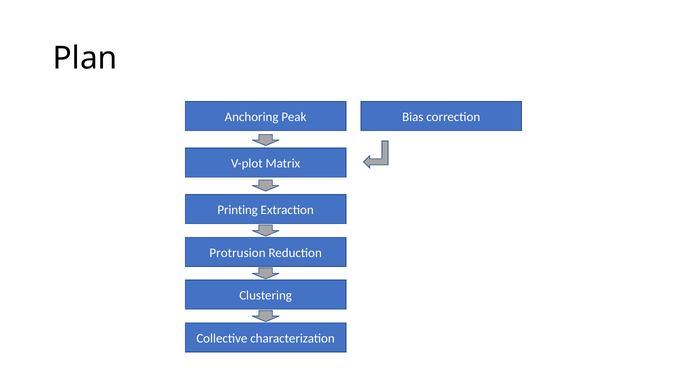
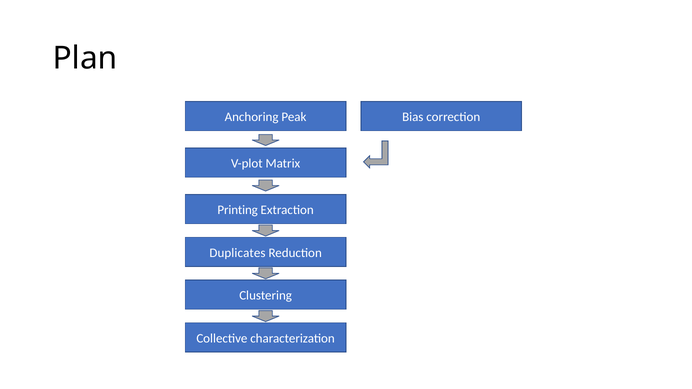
Protrusion: Protrusion -> Duplicates
